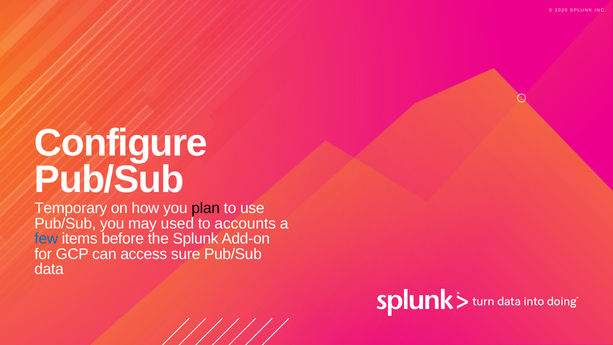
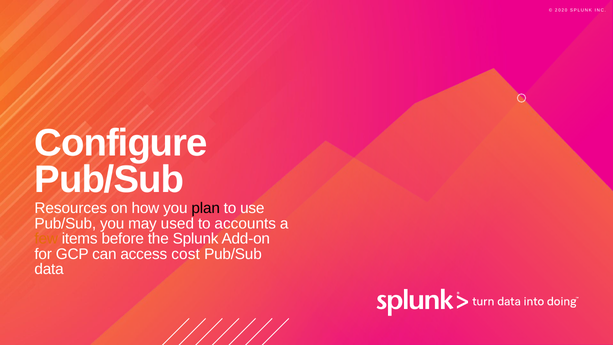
Temporary: Temporary -> Resources
few colour: blue -> orange
sure: sure -> cost
